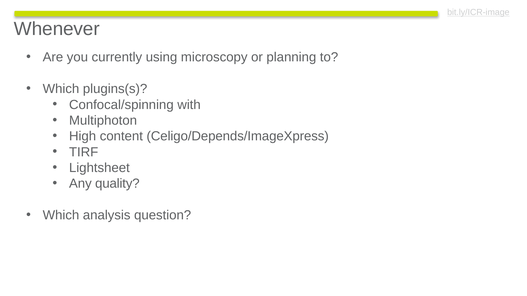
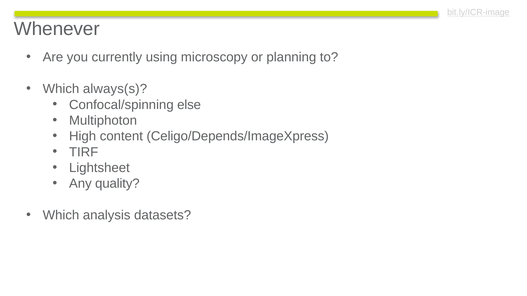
plugins(s: plugins(s -> always(s
with: with -> else
question: question -> datasets
